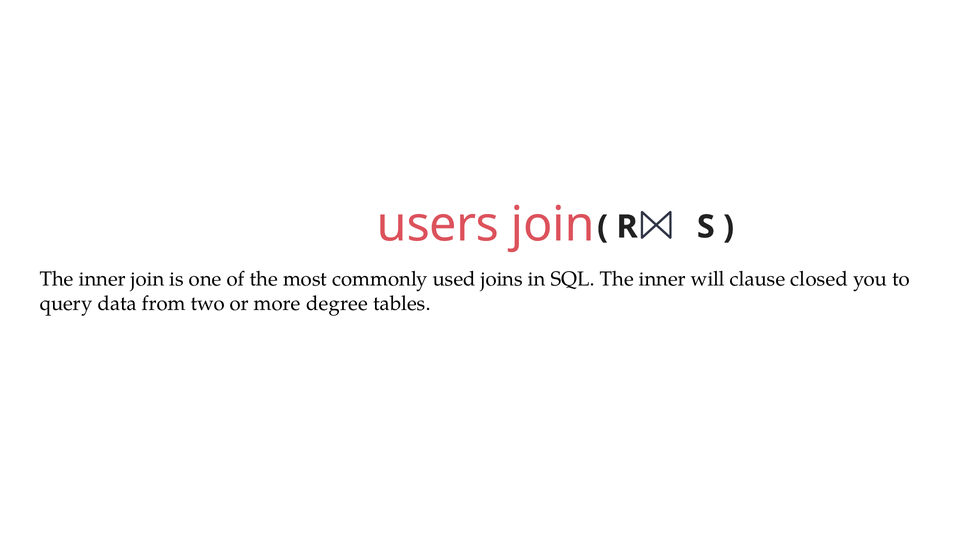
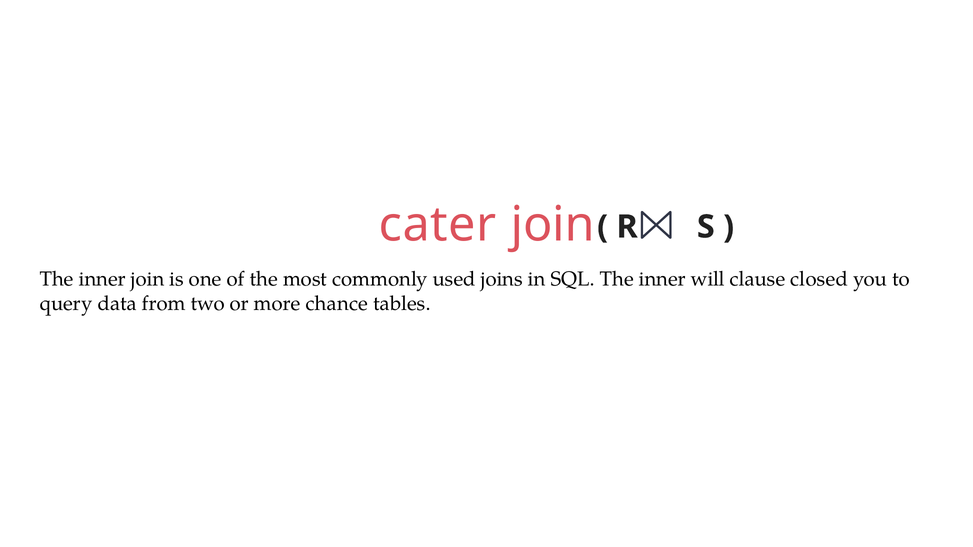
users: users -> cater
degree: degree -> chance
